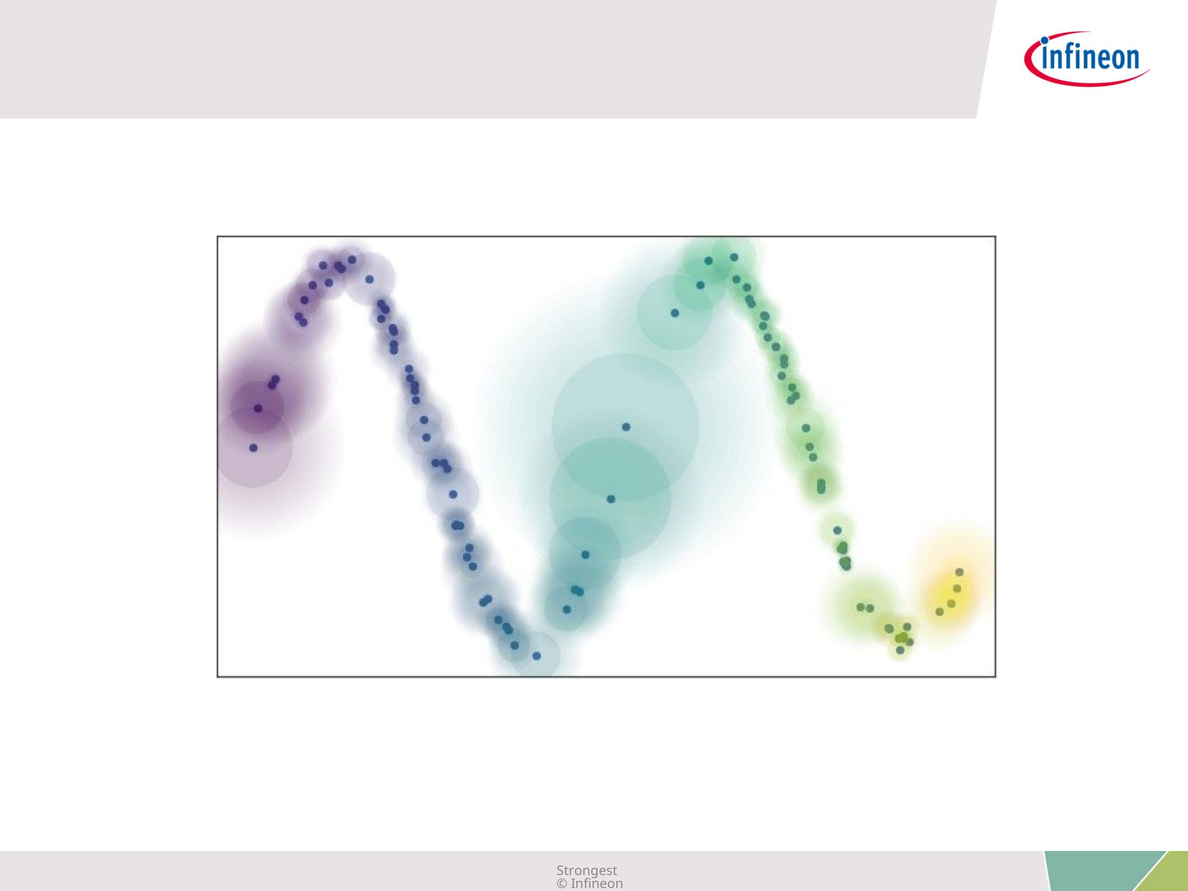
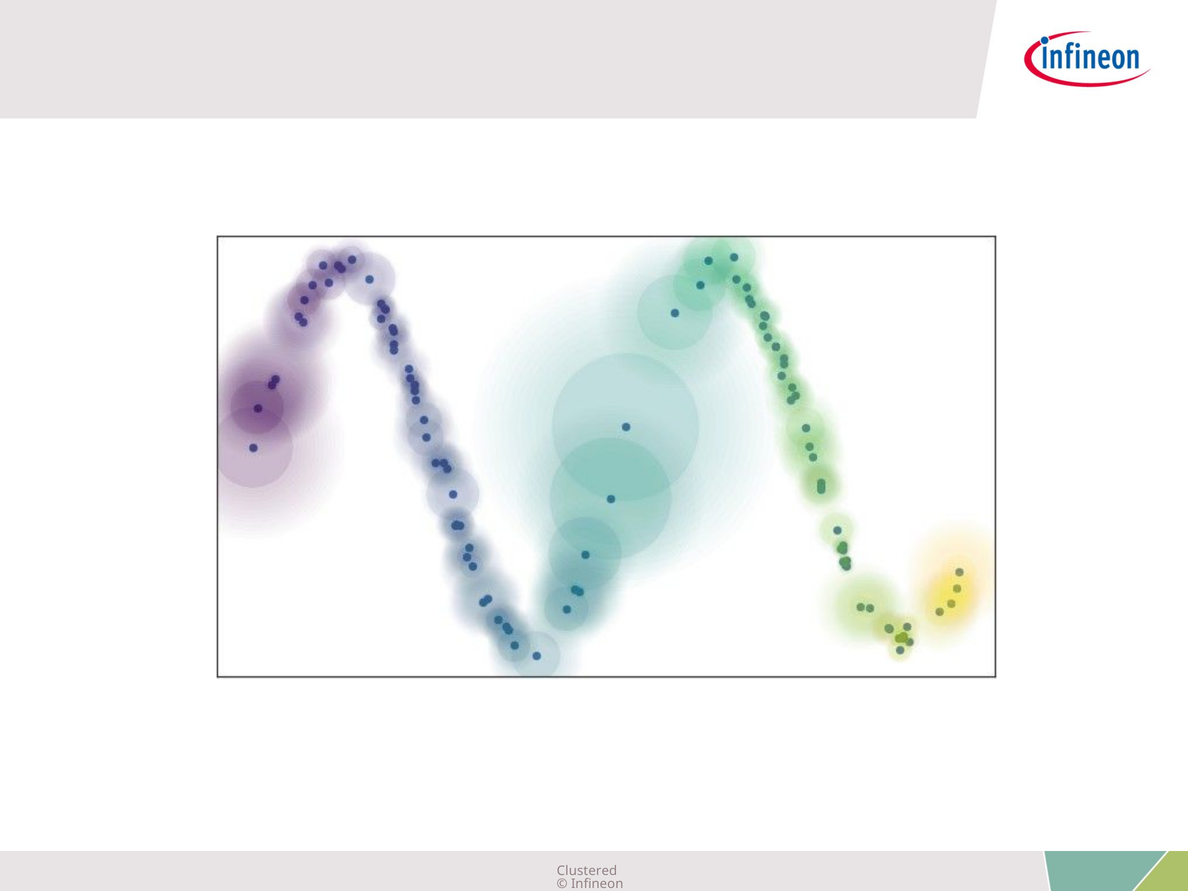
Strongest: Strongest -> Clustered
